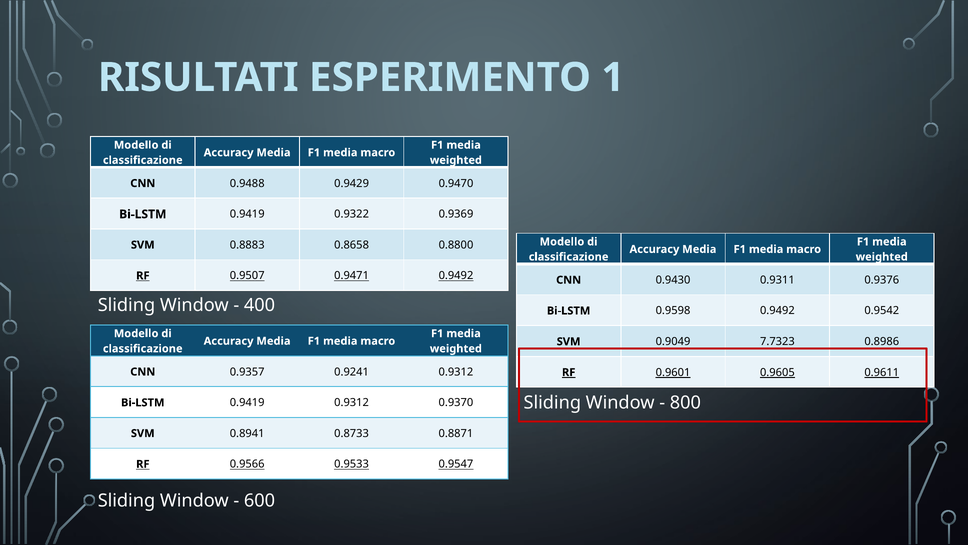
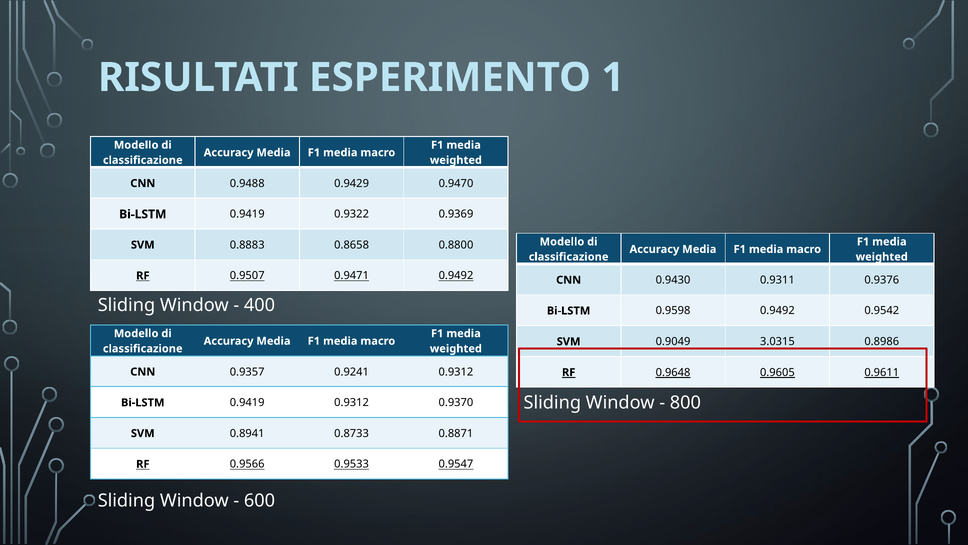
7.7323: 7.7323 -> 3.0315
0.9601: 0.9601 -> 0.9648
